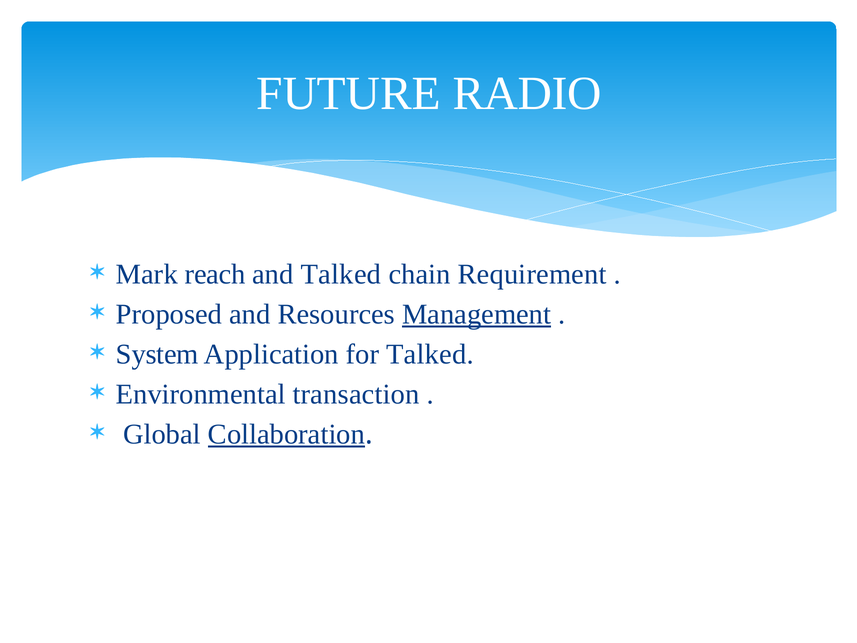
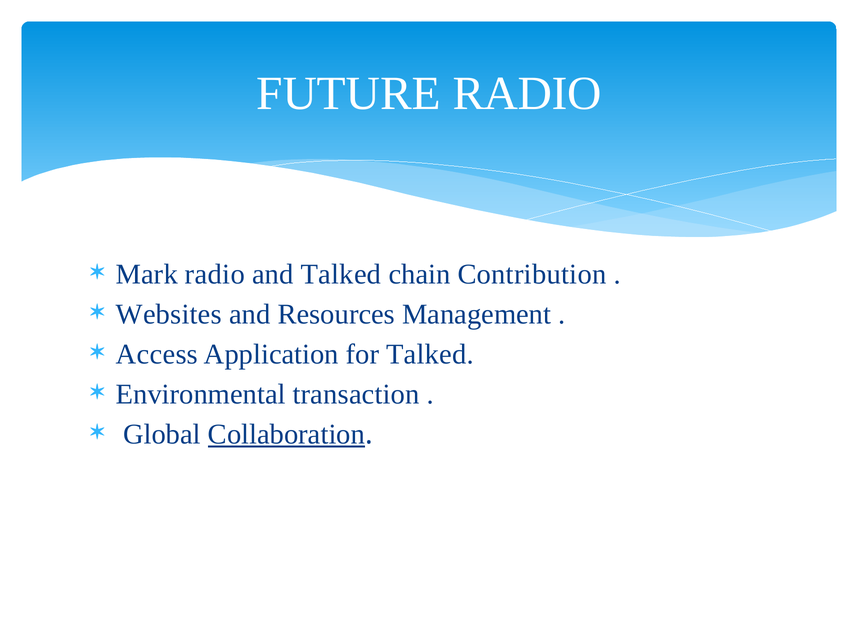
Mark reach: reach -> radio
Requirement: Requirement -> Contribution
Proposed: Proposed -> Websites
Management underline: present -> none
System: System -> Access
